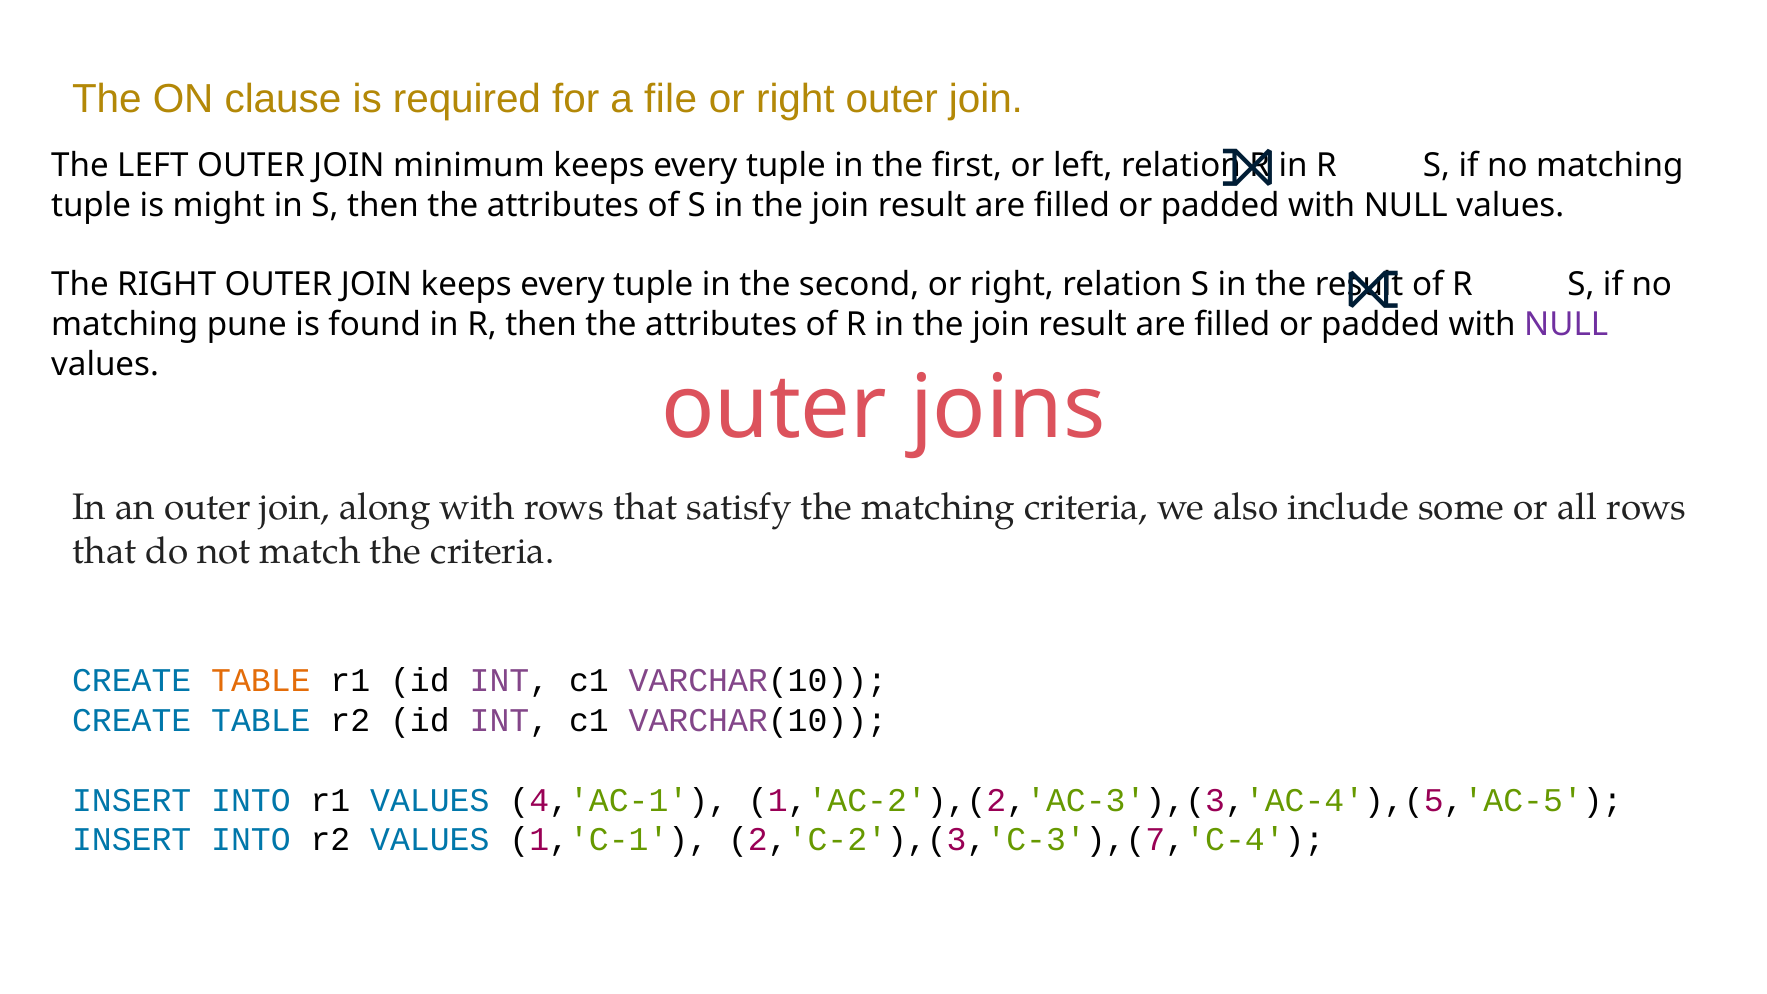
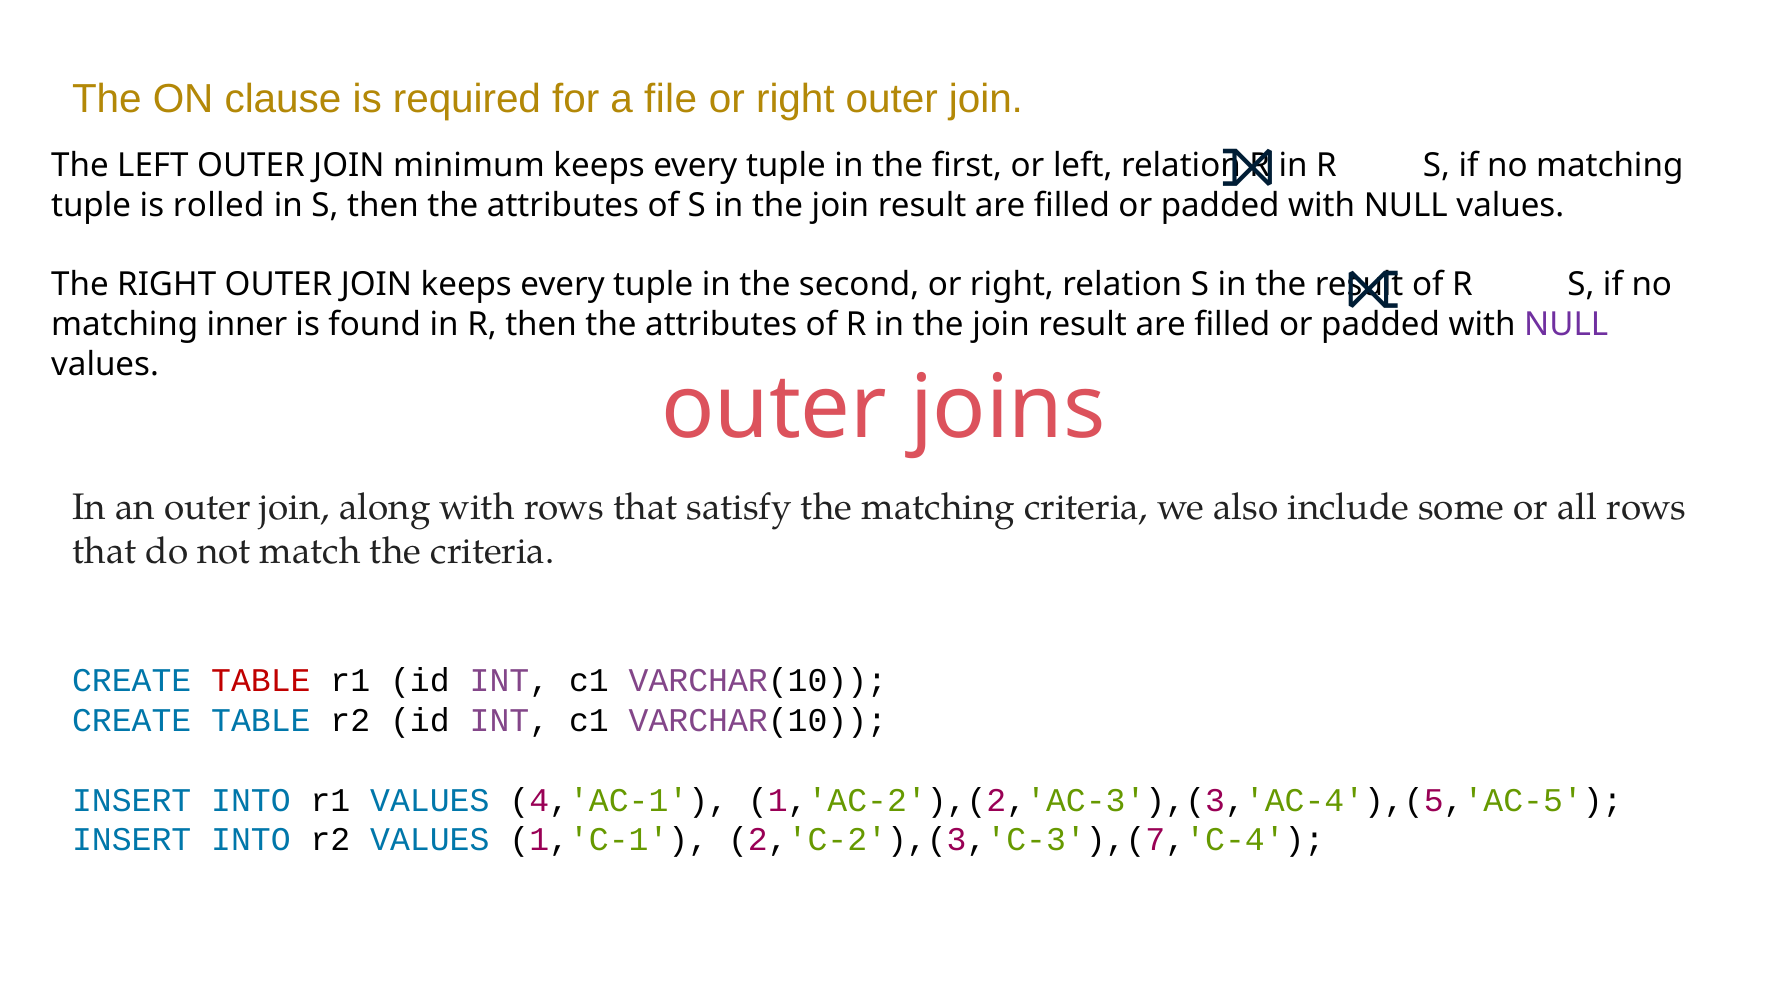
might: might -> rolled
pune: pune -> inner
TABLE at (261, 681) colour: orange -> red
